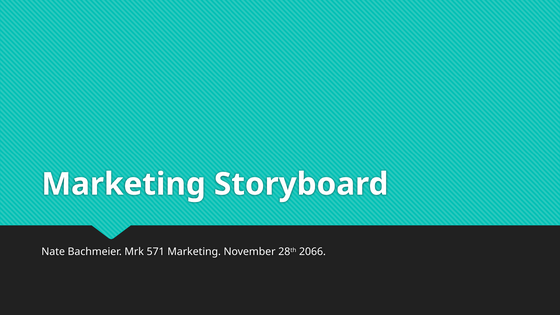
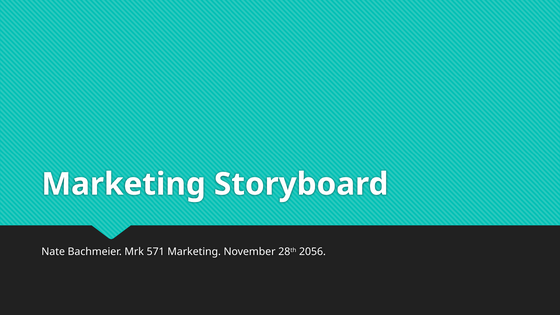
2066: 2066 -> 2056
